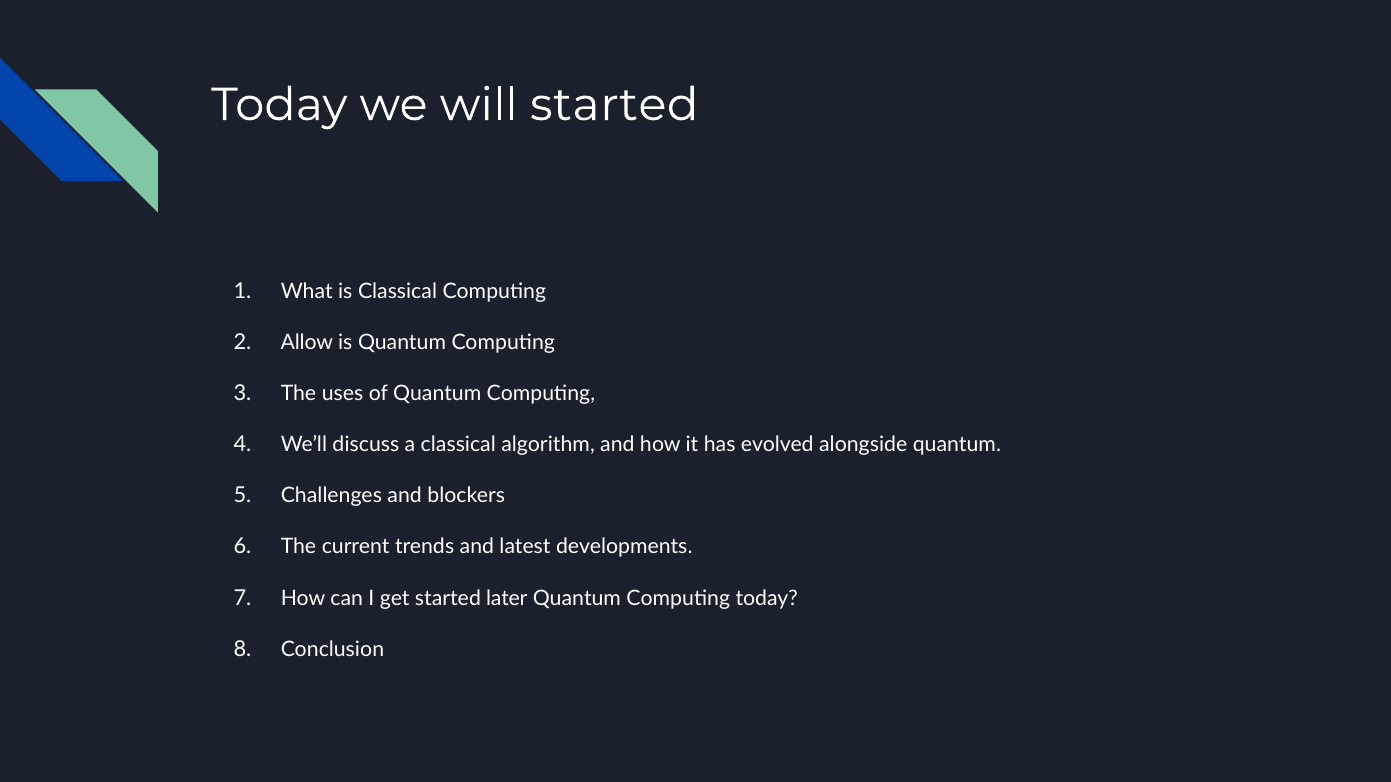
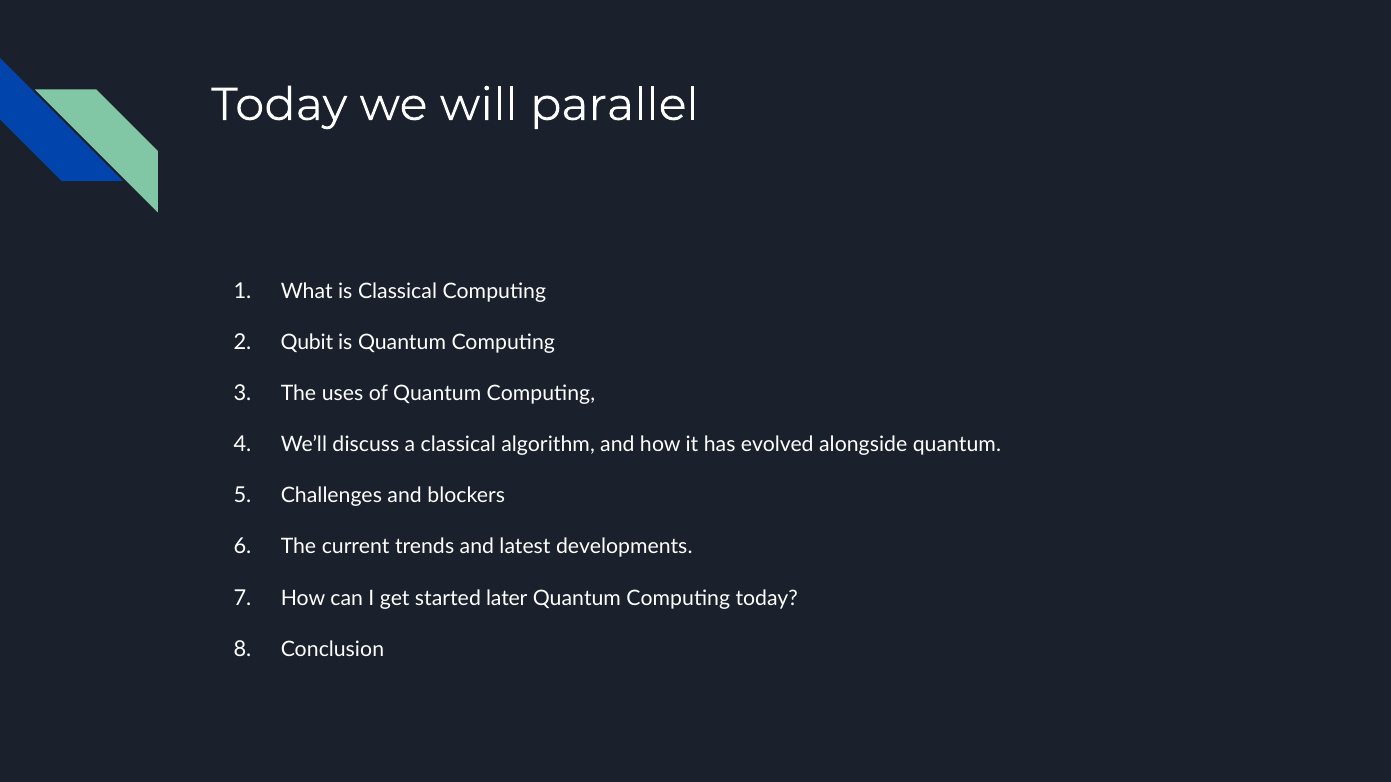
will started: started -> parallel
Allow: Allow -> Qubit
